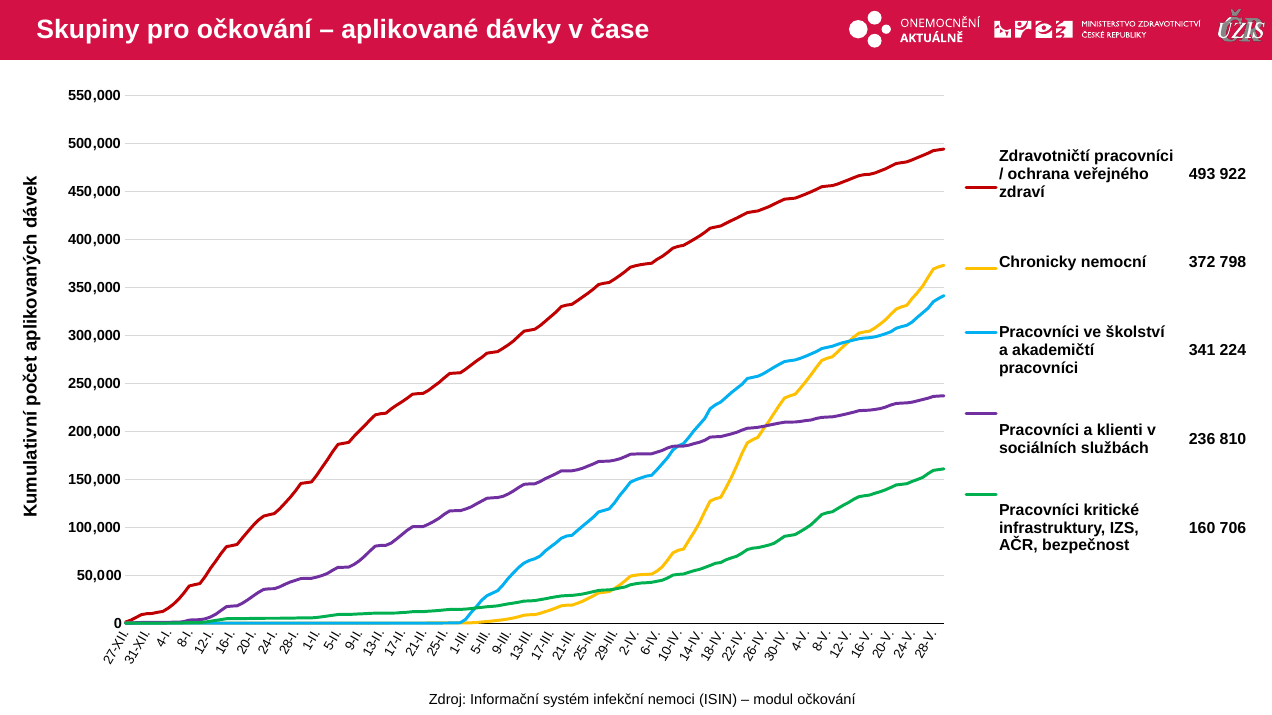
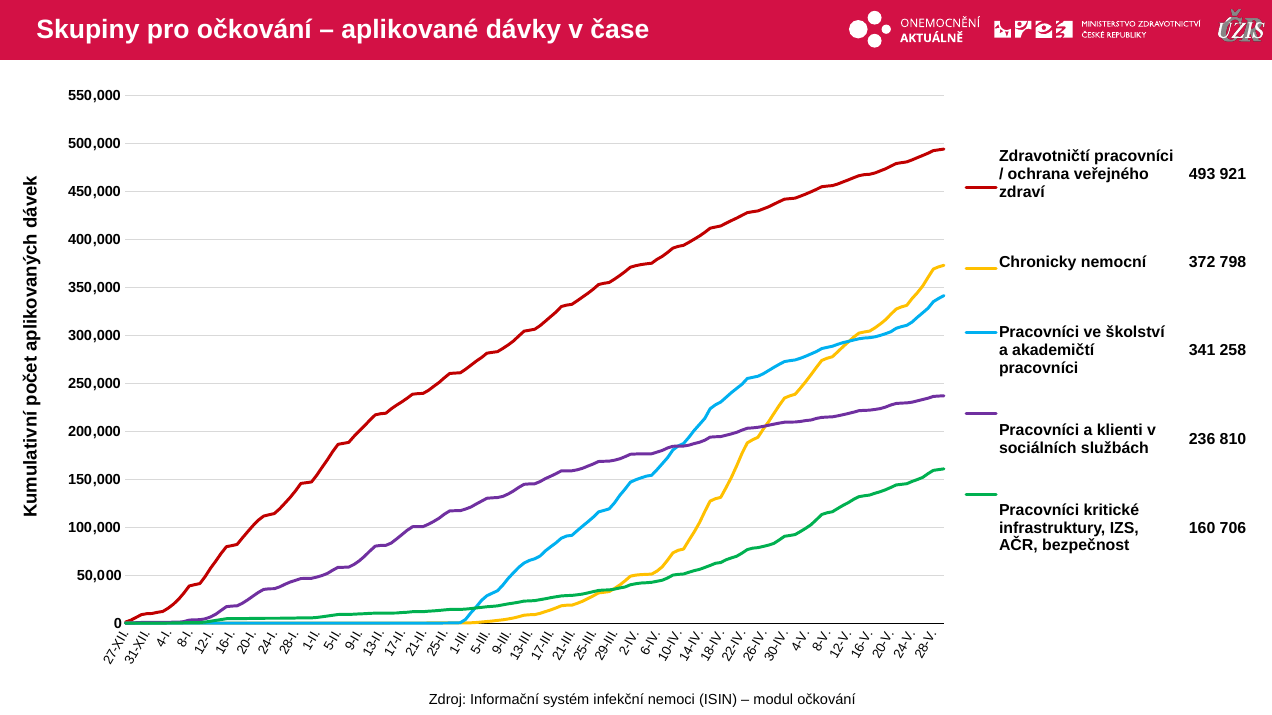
922: 922 -> 921
224: 224 -> 258
